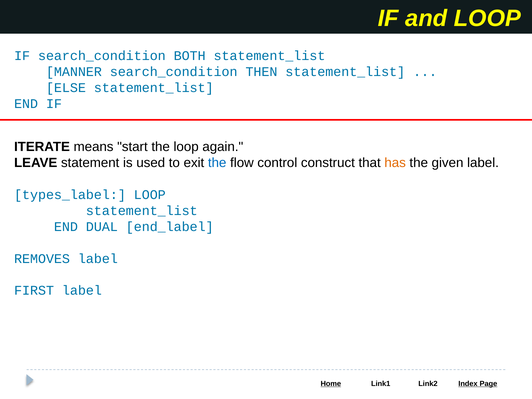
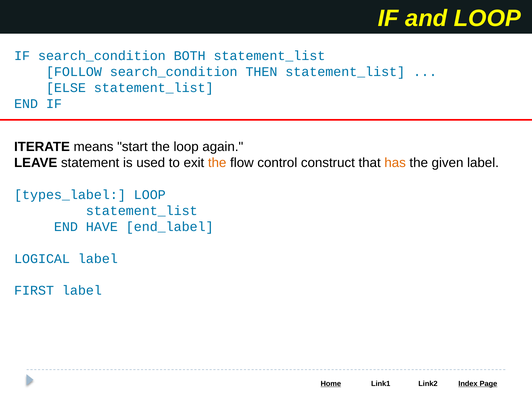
MANNER: MANNER -> FOLLOW
the at (217, 163) colour: blue -> orange
DUAL: DUAL -> HAVE
REMOVES: REMOVES -> LOGICAL
